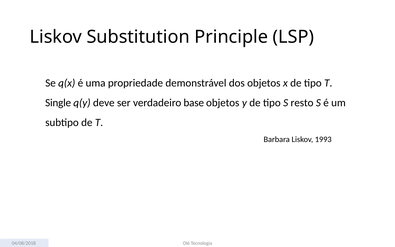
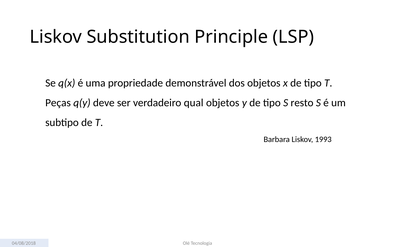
Single: Single -> Peças
base: base -> qual
